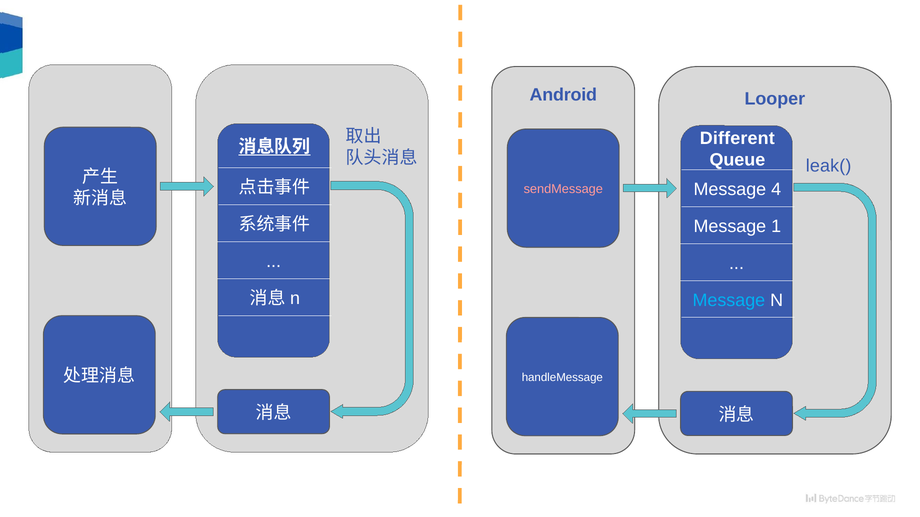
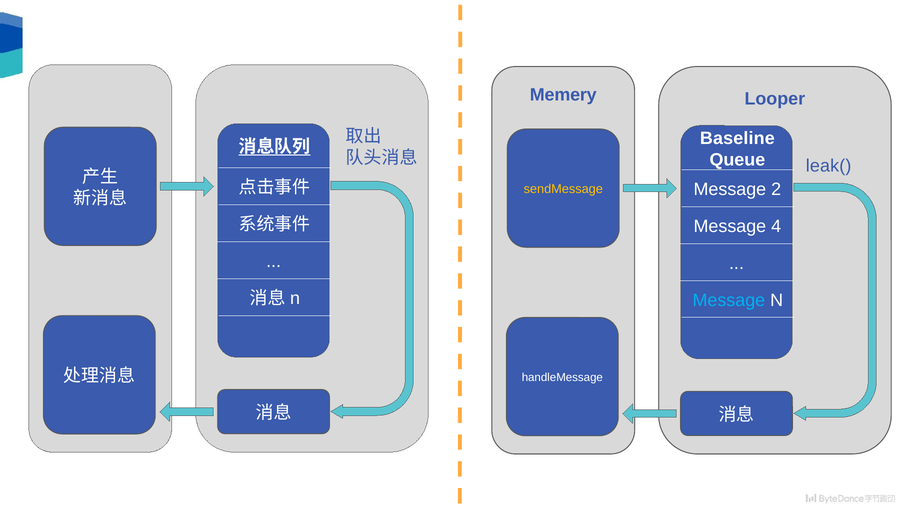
Android: Android -> Memery
Different: Different -> Baseline
4: 4 -> 2
sendMessage colour: pink -> yellow
1: 1 -> 4
